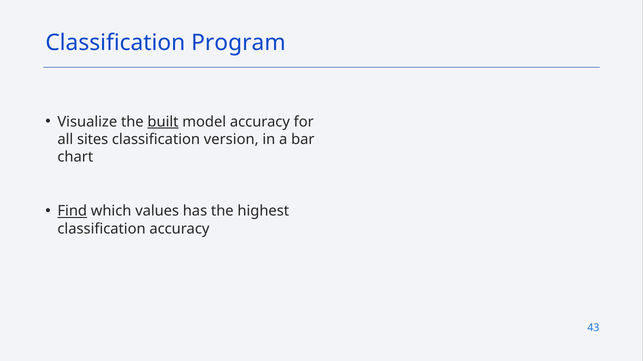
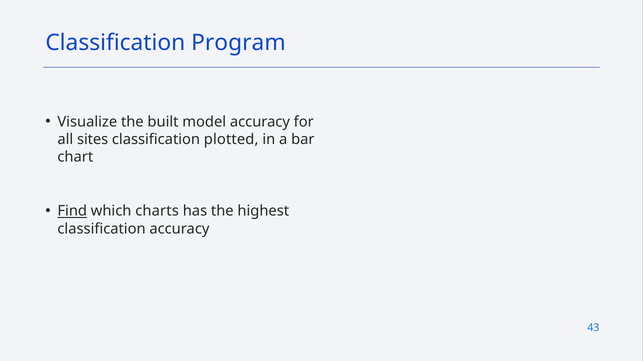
built underline: present -> none
version: version -> plotted
values: values -> charts
